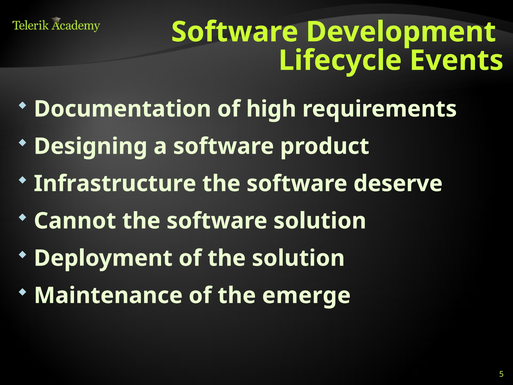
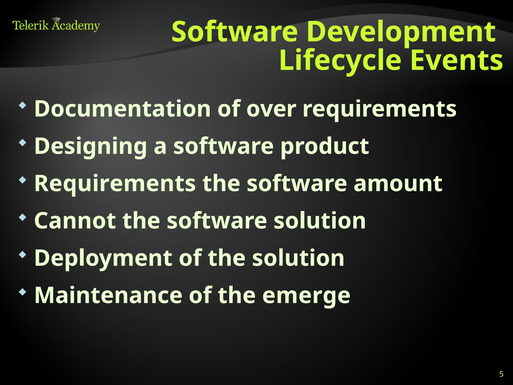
high: high -> over
Infrastructure at (115, 183): Infrastructure -> Requirements
deserve: deserve -> amount
